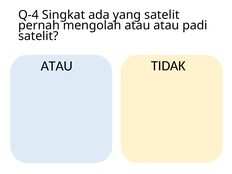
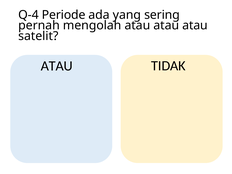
Singkat: Singkat -> Periode
yang satelit: satelit -> sering
padi at (195, 25): padi -> atau
